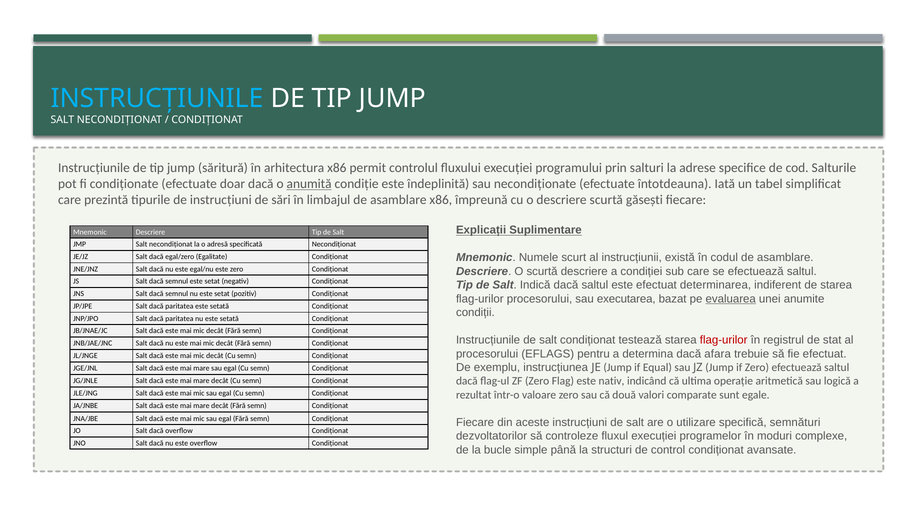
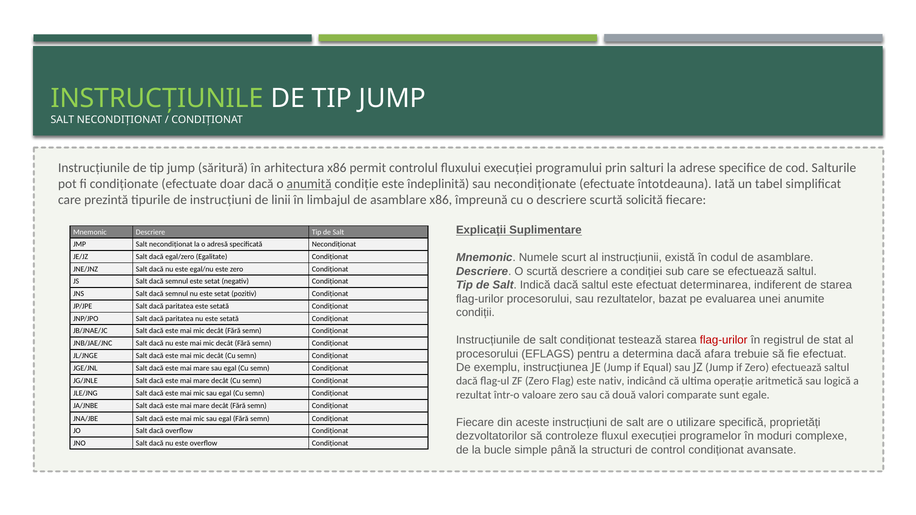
INSTRUCȚIUNILE at (157, 99) colour: light blue -> light green
sări: sări -> linii
găsești: găsești -> solicită
executarea: executarea -> rezultatelor
evaluarea underline: present -> none
semnături: semnături -> proprietăți
